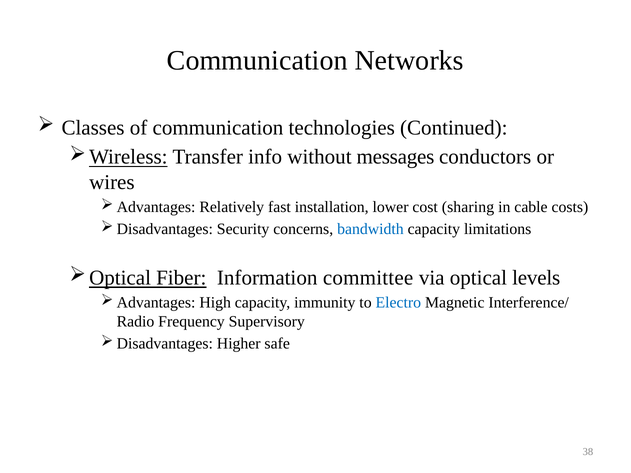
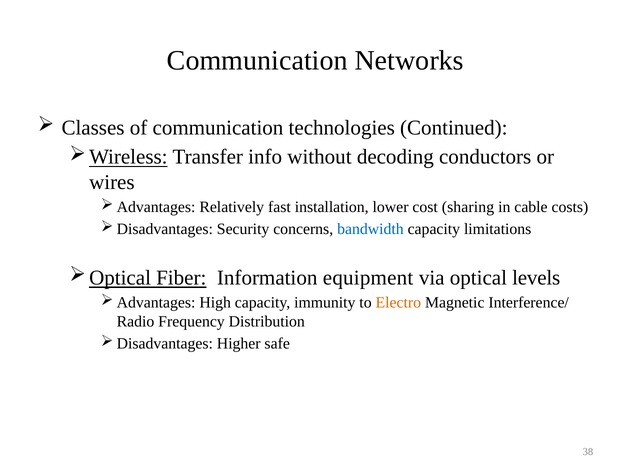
messages: messages -> decoding
committee: committee -> equipment
Electro colour: blue -> orange
Supervisory: Supervisory -> Distribution
